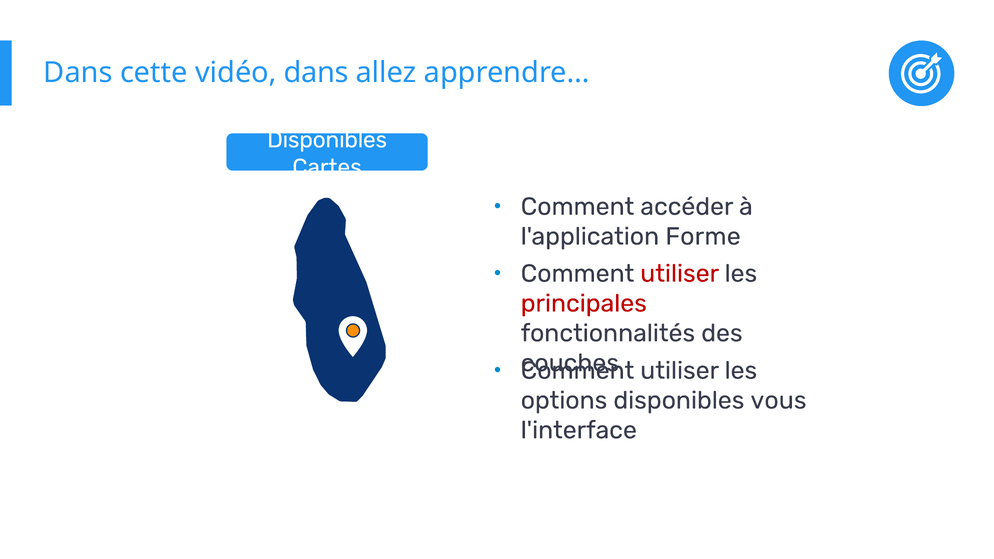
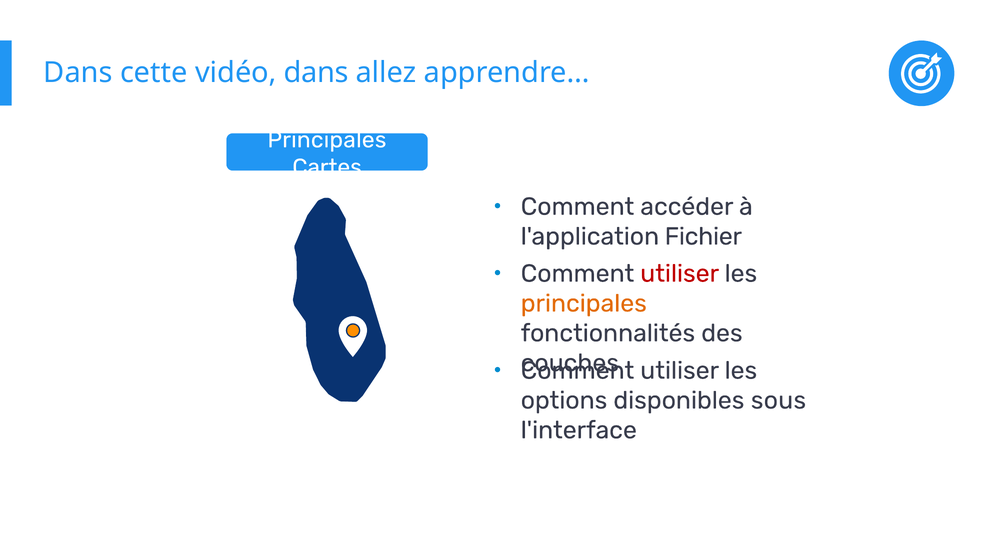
Disponibles at (327, 140): Disponibles -> Principales
Forme: Forme -> Fichier
principales at (584, 303) colour: red -> orange
vous: vous -> sous
